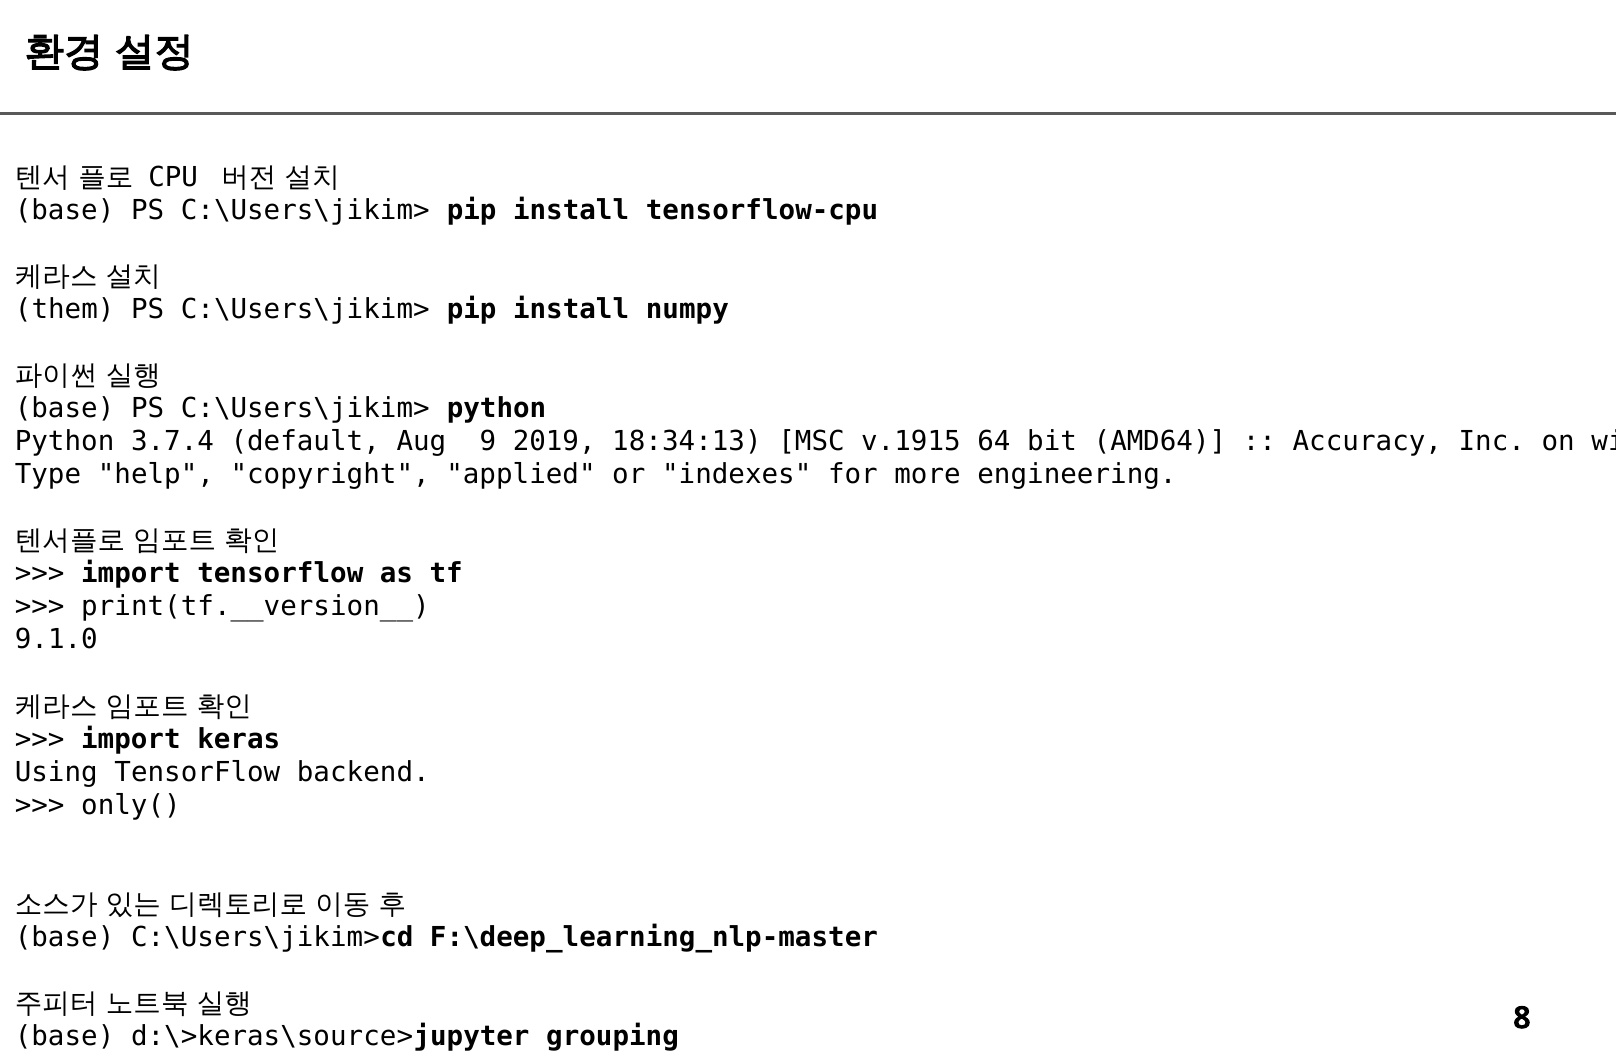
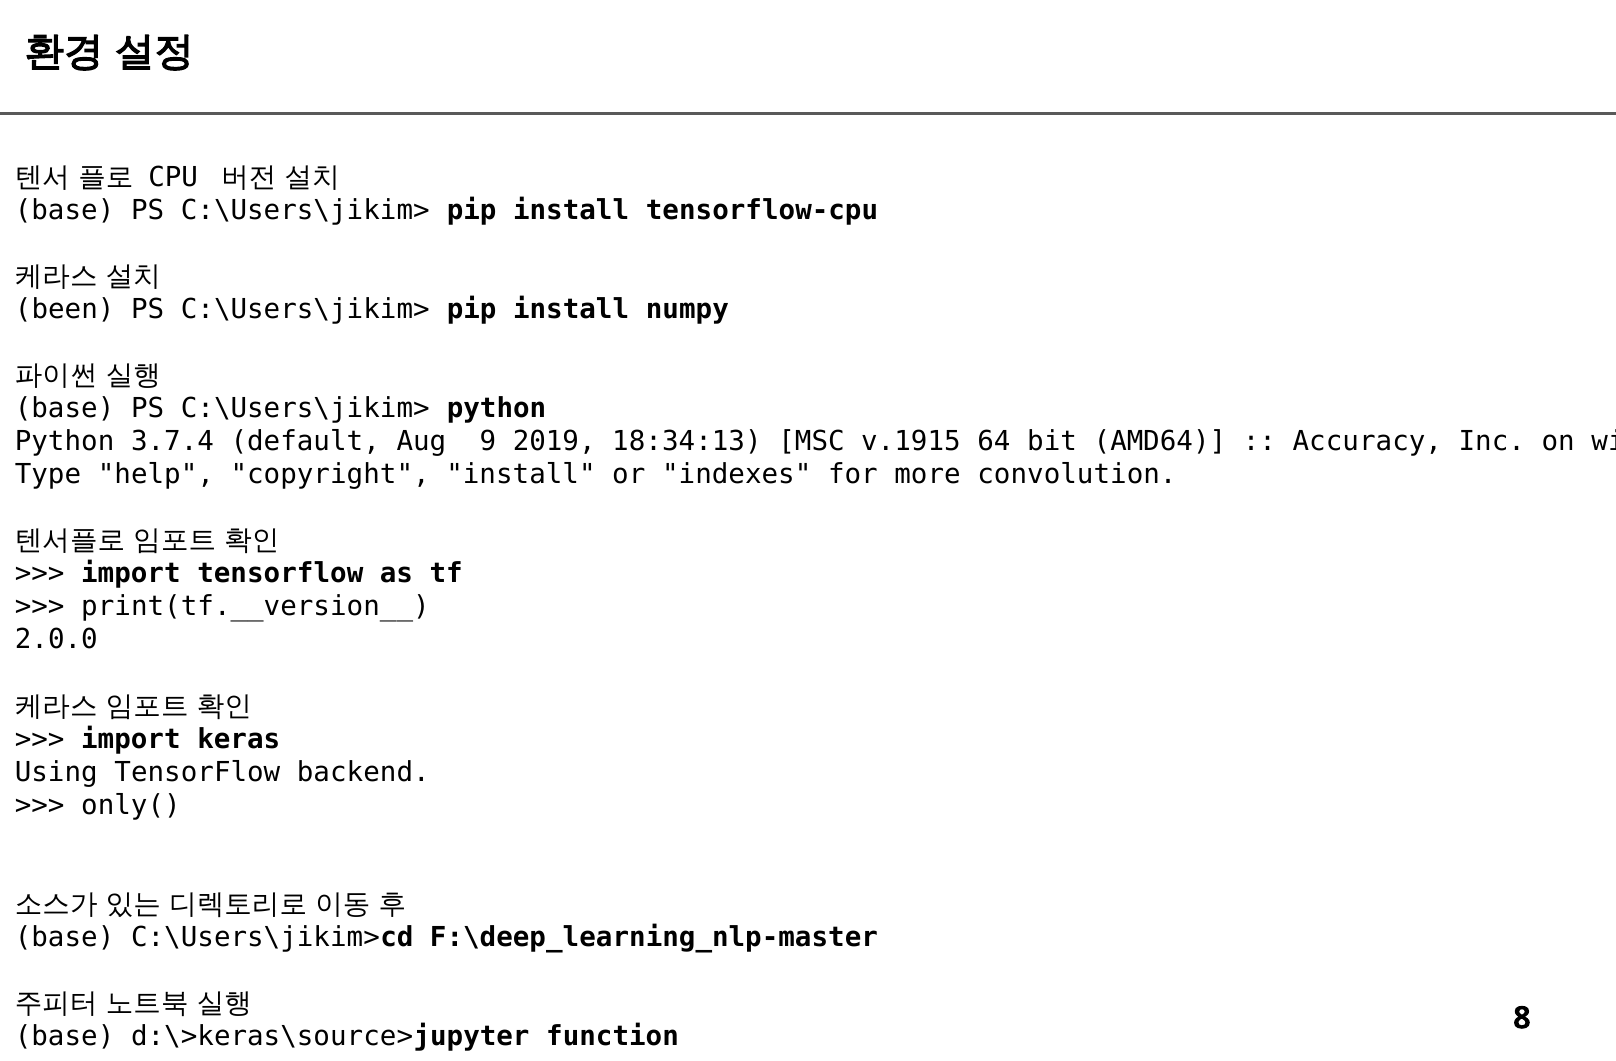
them: them -> been
copyright applied: applied -> install
engineering: engineering -> convolution
9.1.0: 9.1.0 -> 2.0.0
grouping: grouping -> function
